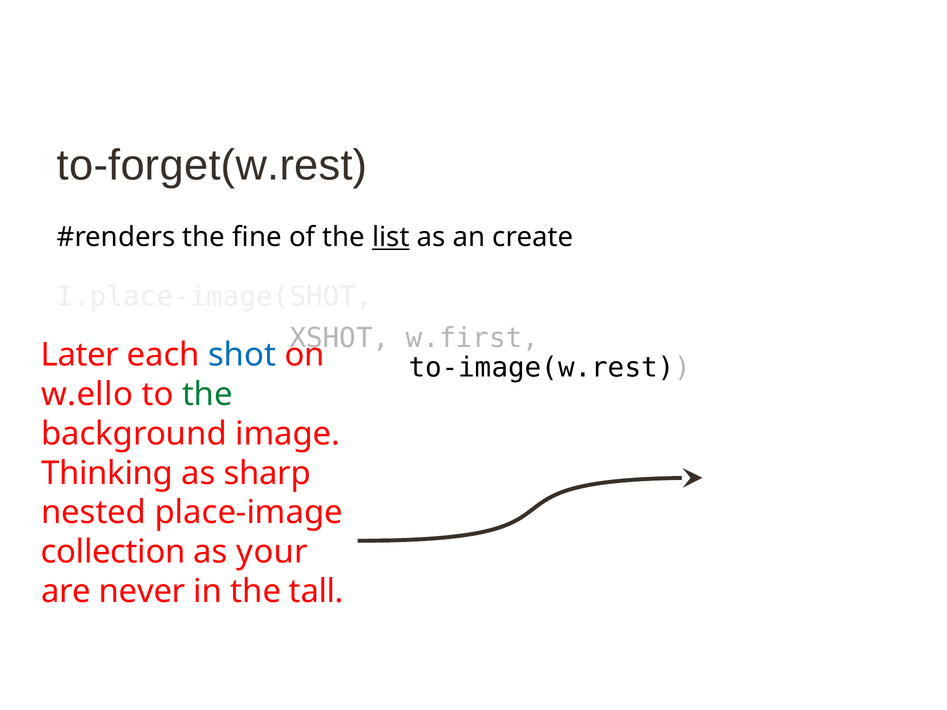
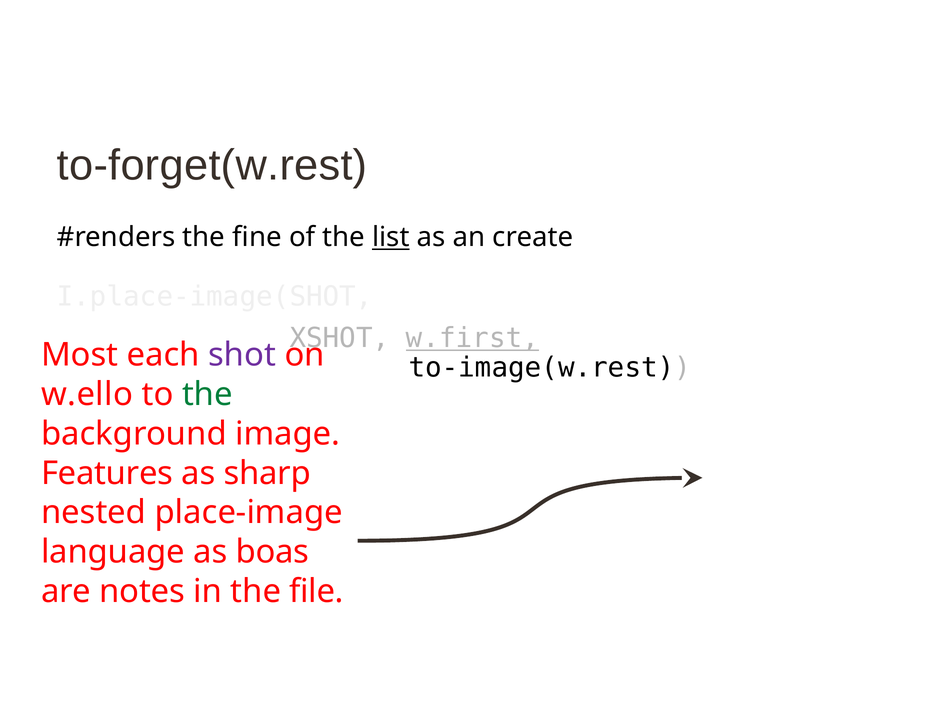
w.first underline: none -> present
Later: Later -> Most
shot colour: blue -> purple
Thinking: Thinking -> Features
collection: collection -> language
your: your -> boas
never: never -> notes
tall: tall -> file
